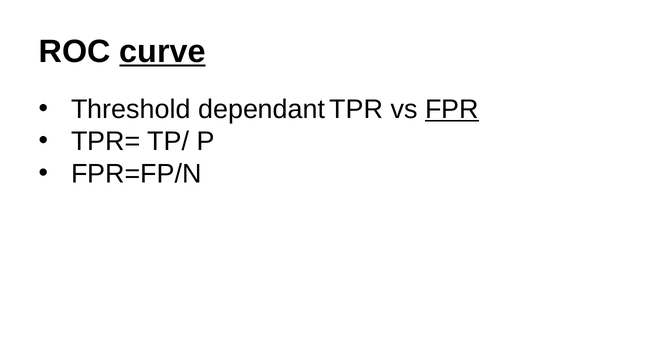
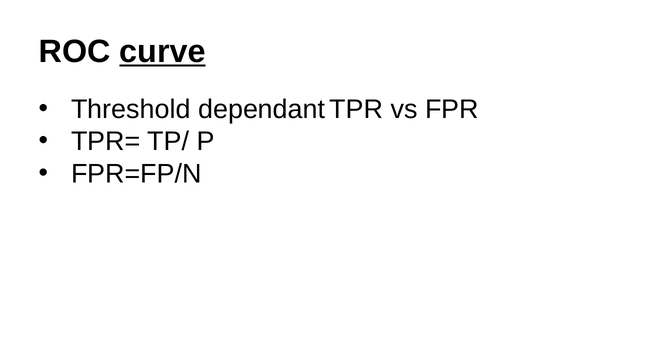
FPR underline: present -> none
